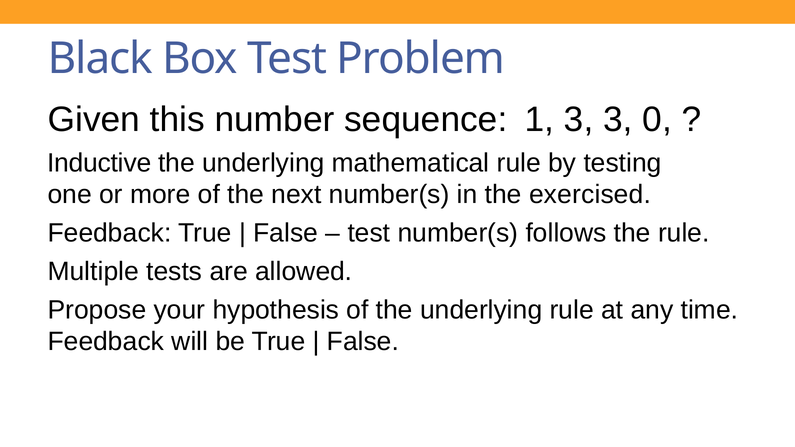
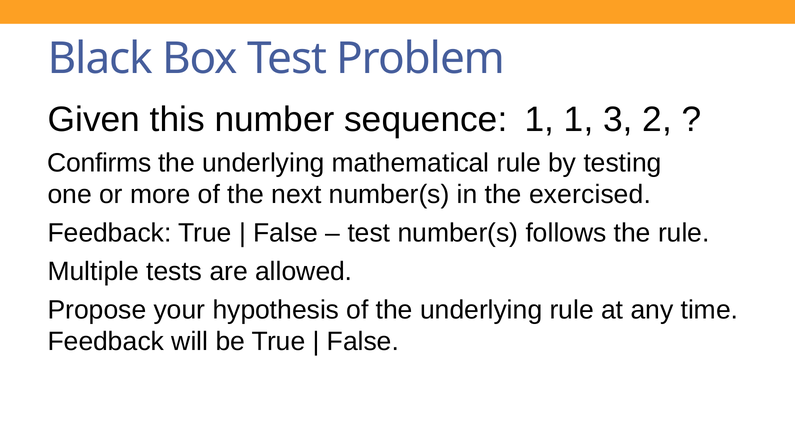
1 3: 3 -> 1
0: 0 -> 2
Inductive: Inductive -> Confirms
